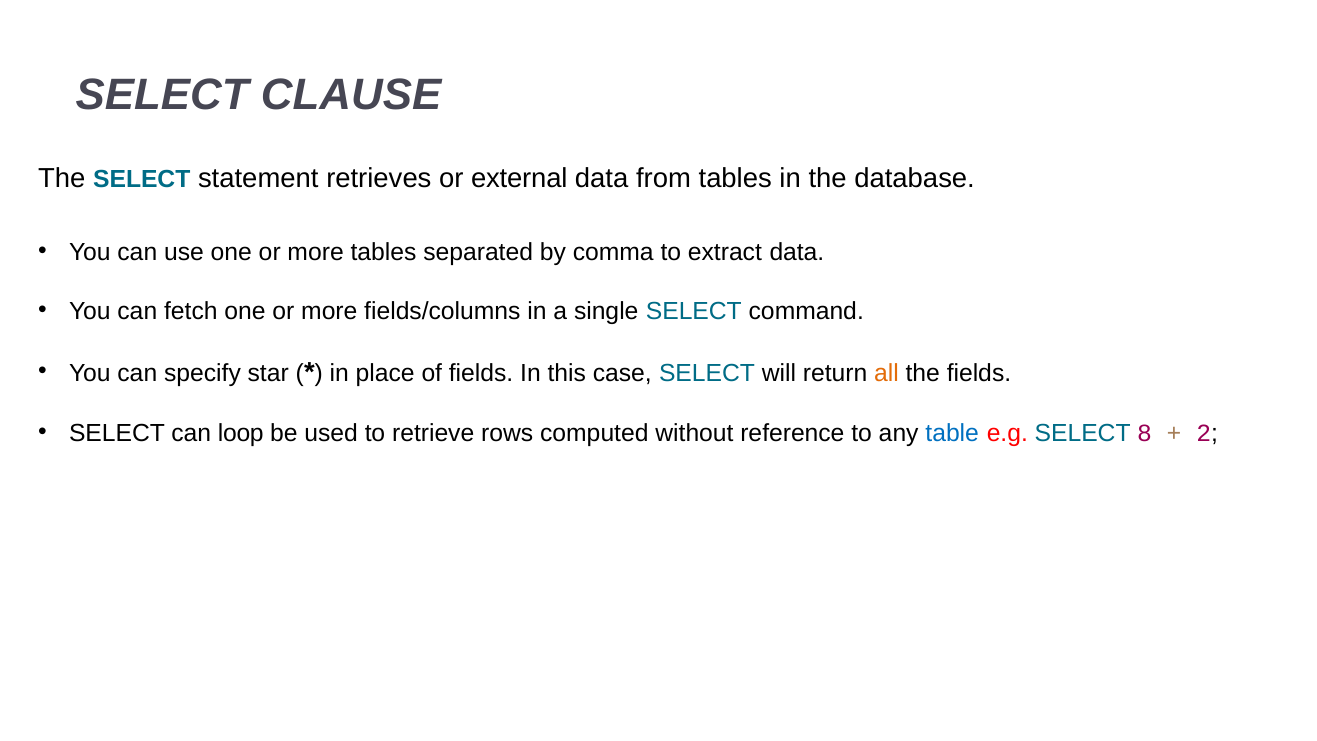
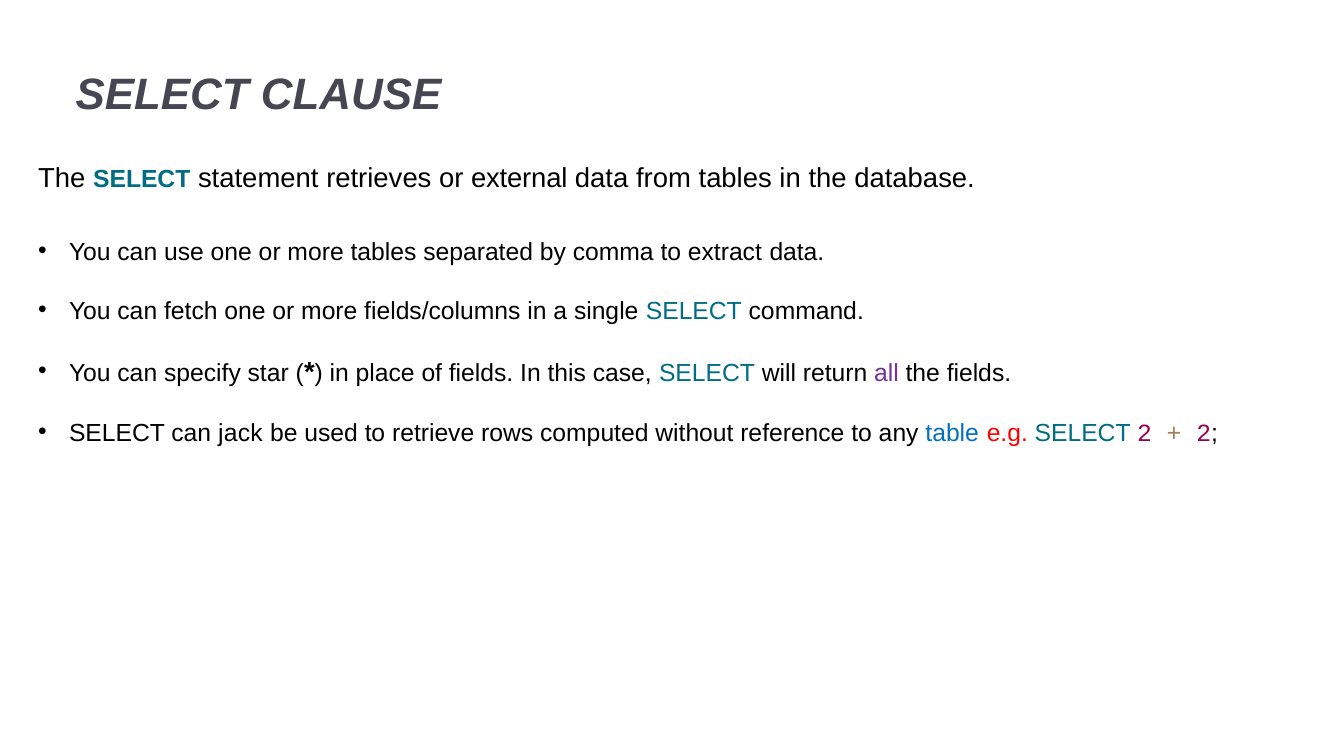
all colour: orange -> purple
loop: loop -> jack
SELECT 8: 8 -> 2
